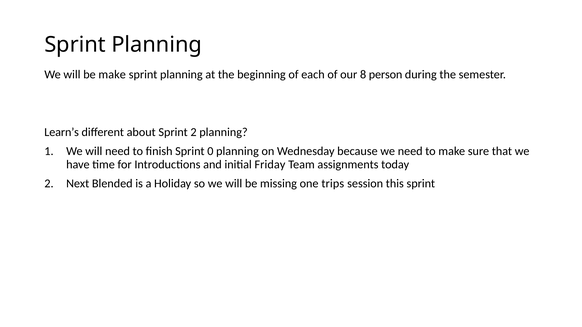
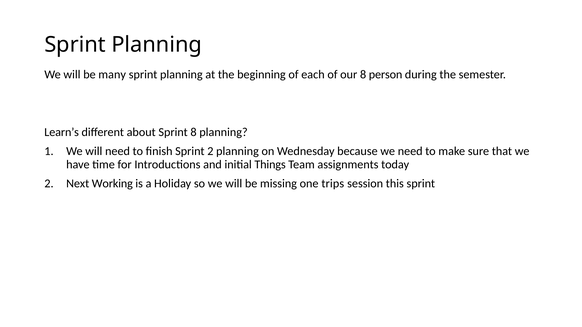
be make: make -> many
Sprint 2: 2 -> 8
Sprint 0: 0 -> 2
Friday: Friday -> Things
Blended: Blended -> Working
